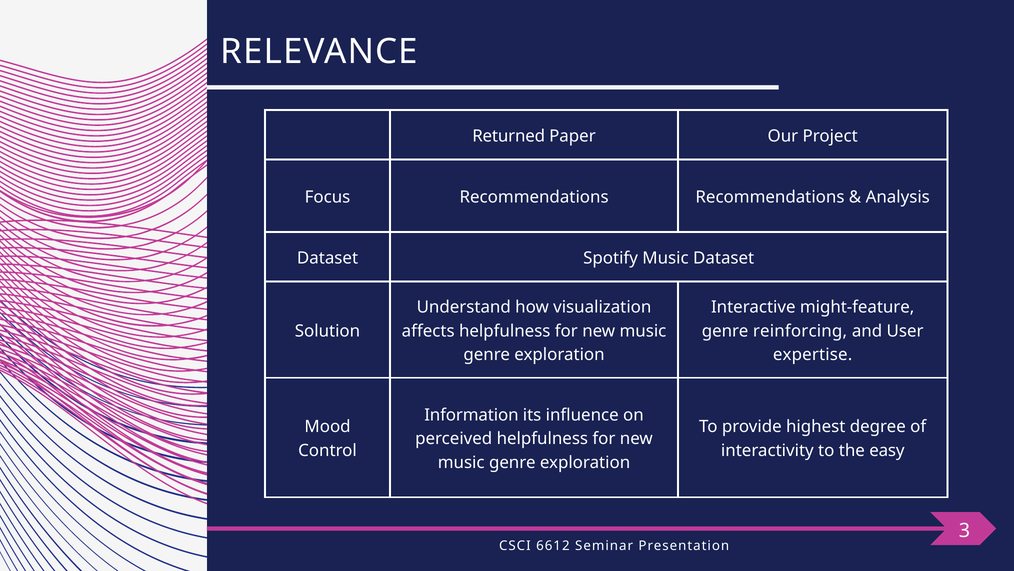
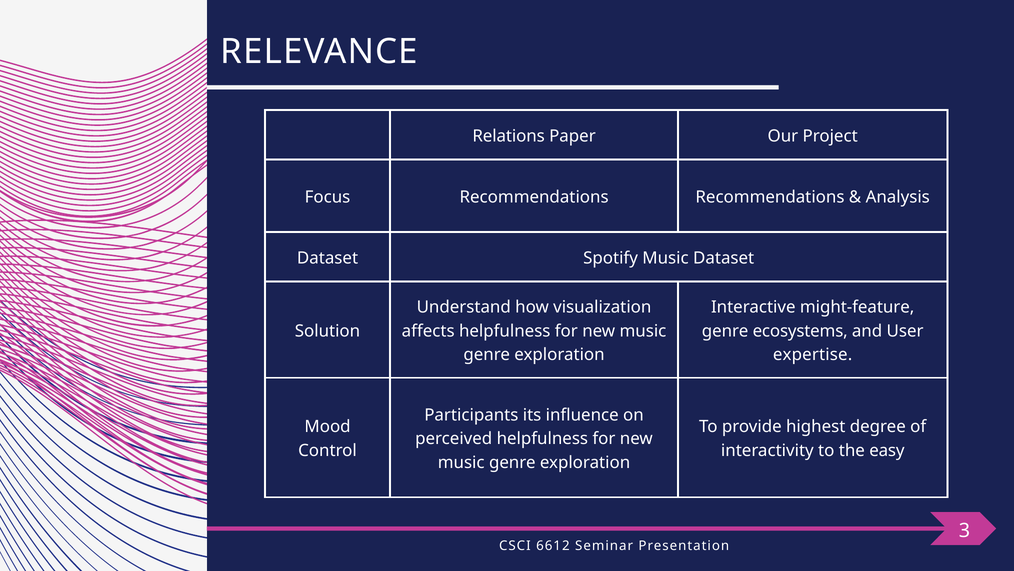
Returned: Returned -> Relations
reinforcing: reinforcing -> ecosystems
Information: Information -> Participants
